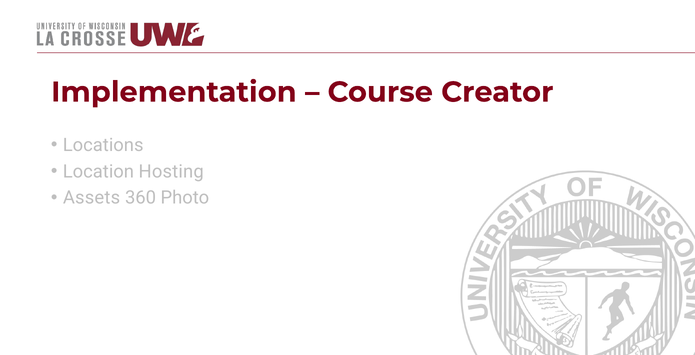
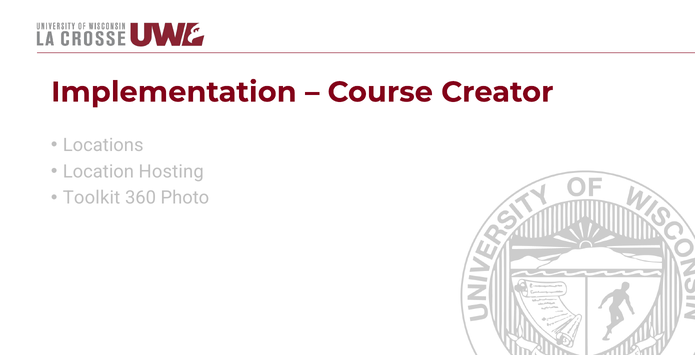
Assets: Assets -> Toolkit
